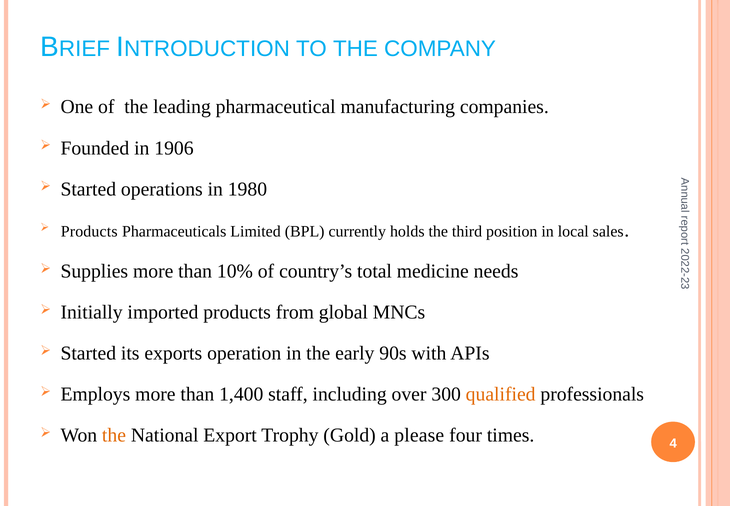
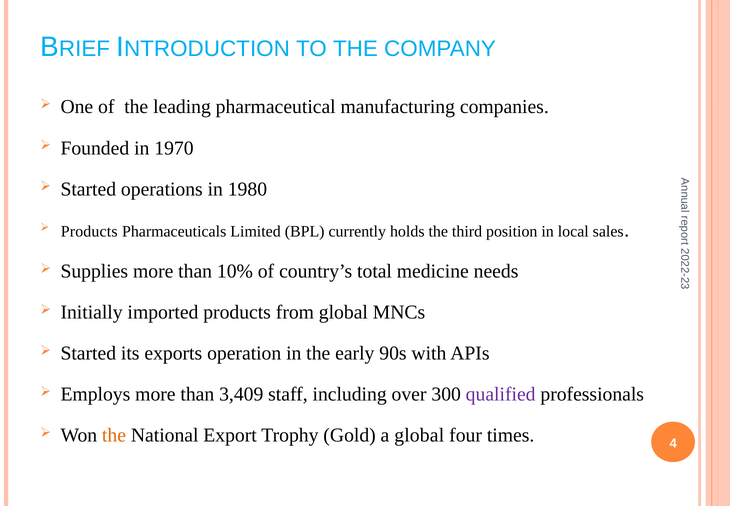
1906: 1906 -> 1970
1,400: 1,400 -> 3,409
qualified colour: orange -> purple
a please: please -> global
